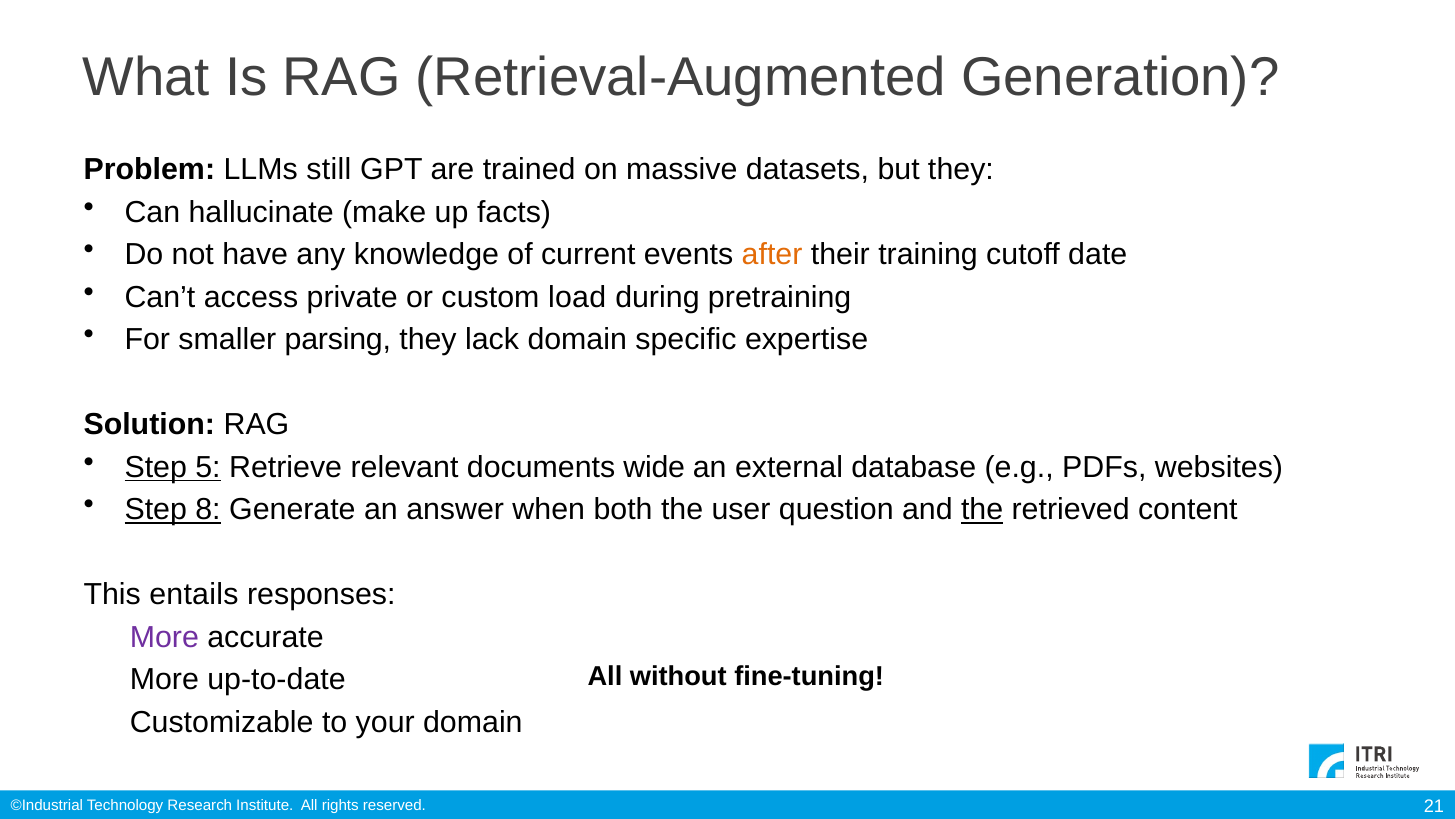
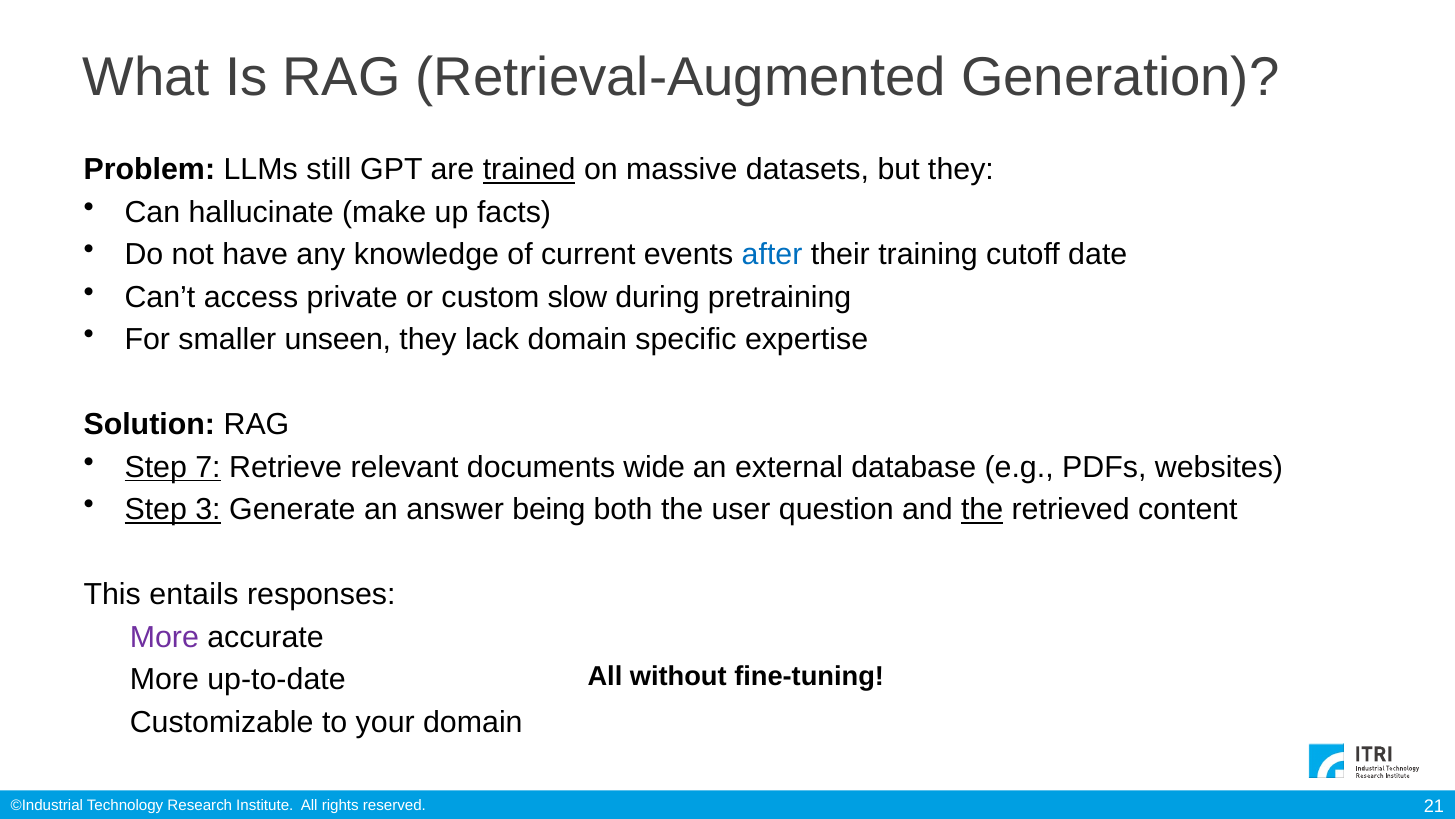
trained underline: none -> present
after colour: orange -> blue
load: load -> slow
parsing: parsing -> unseen
5: 5 -> 7
8: 8 -> 3
when: when -> being
